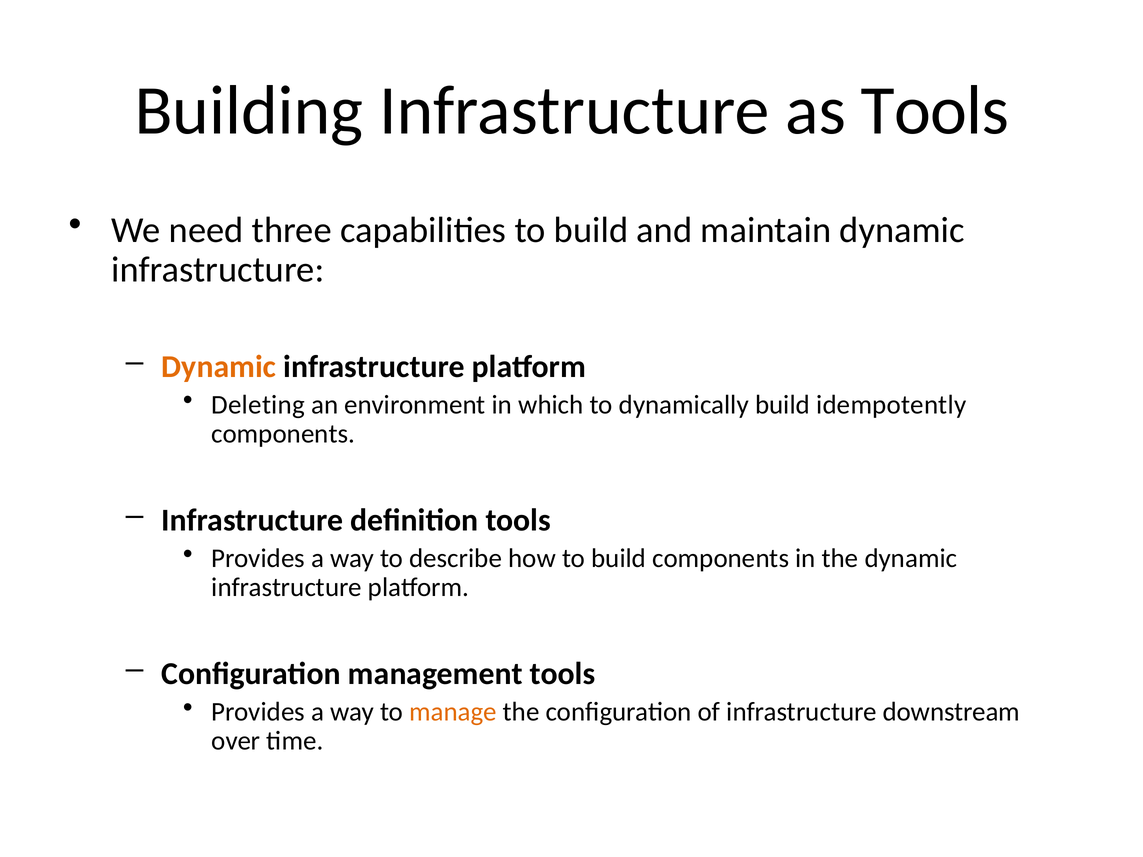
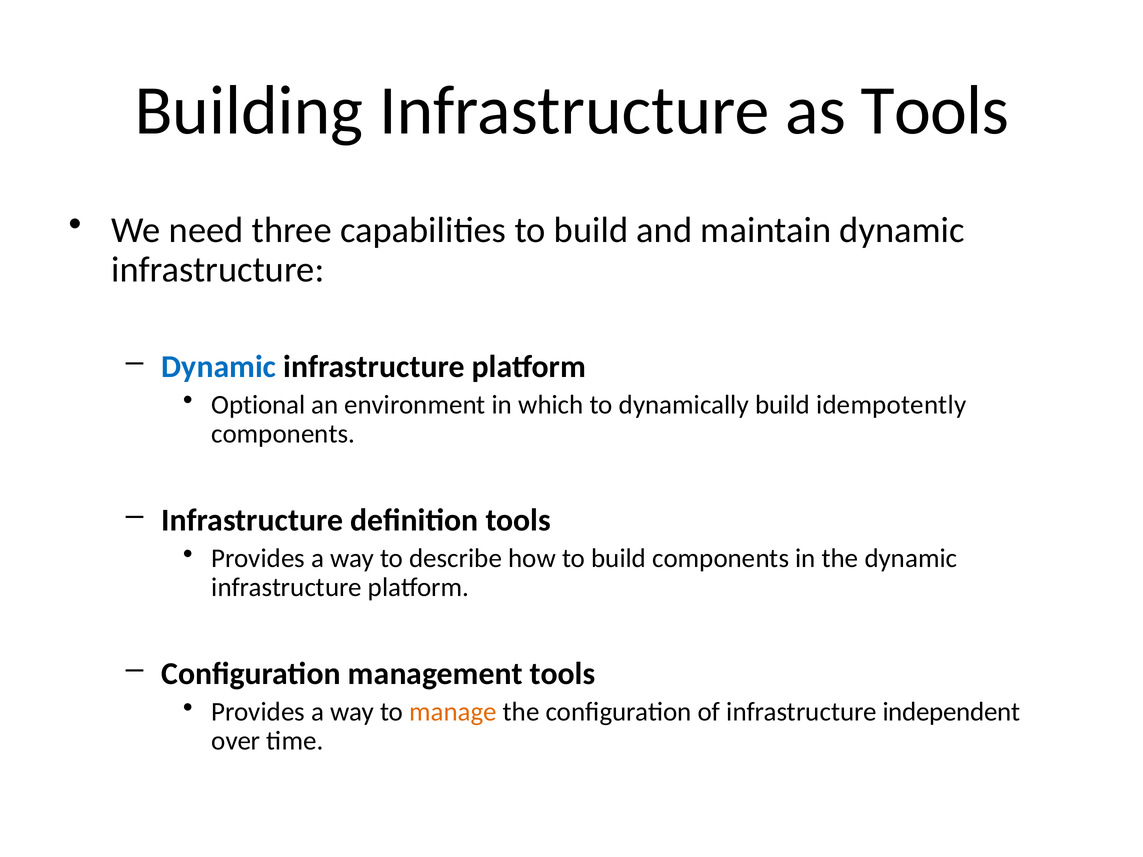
Dynamic at (219, 367) colour: orange -> blue
Deleting: Deleting -> Optional
downstream: downstream -> independent
